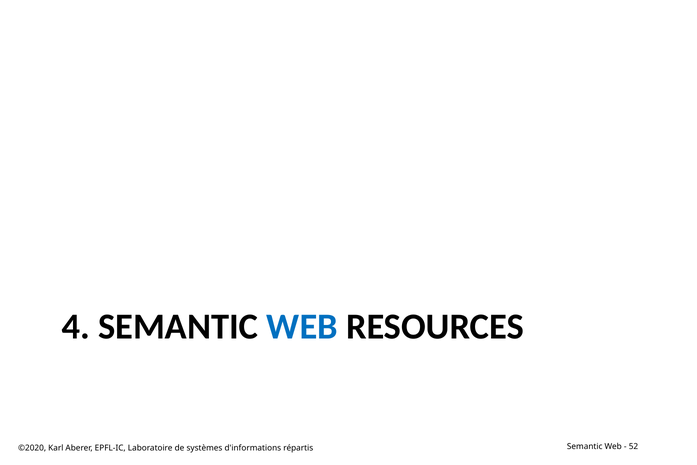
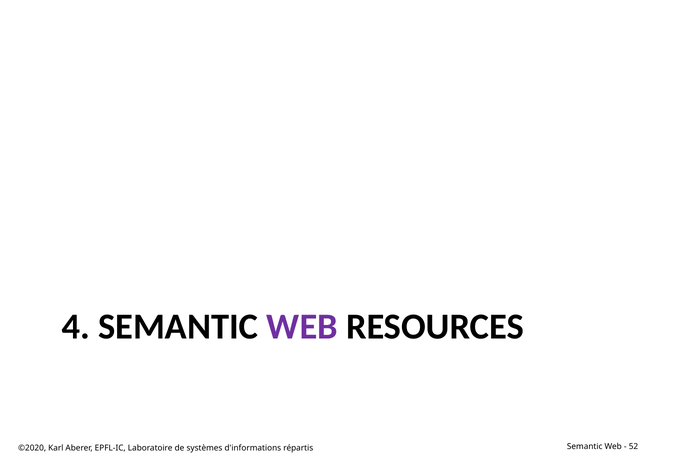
WEB at (302, 326) colour: blue -> purple
